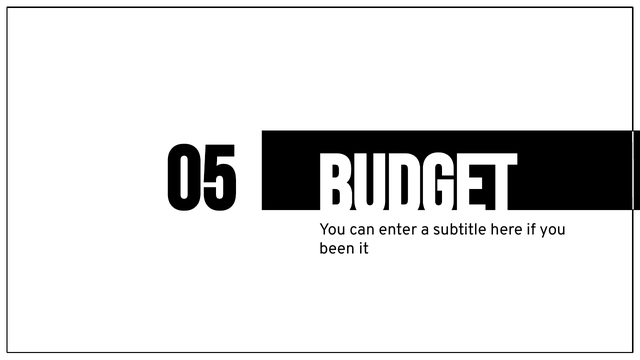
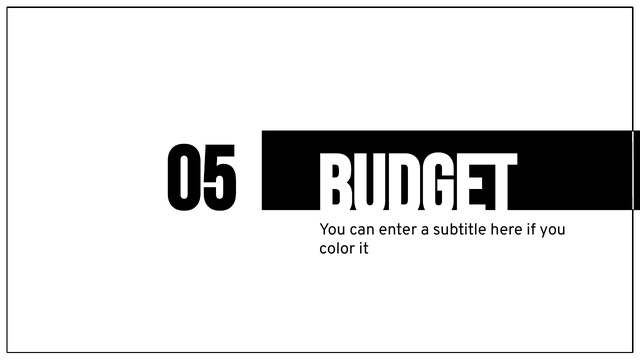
been: been -> color
